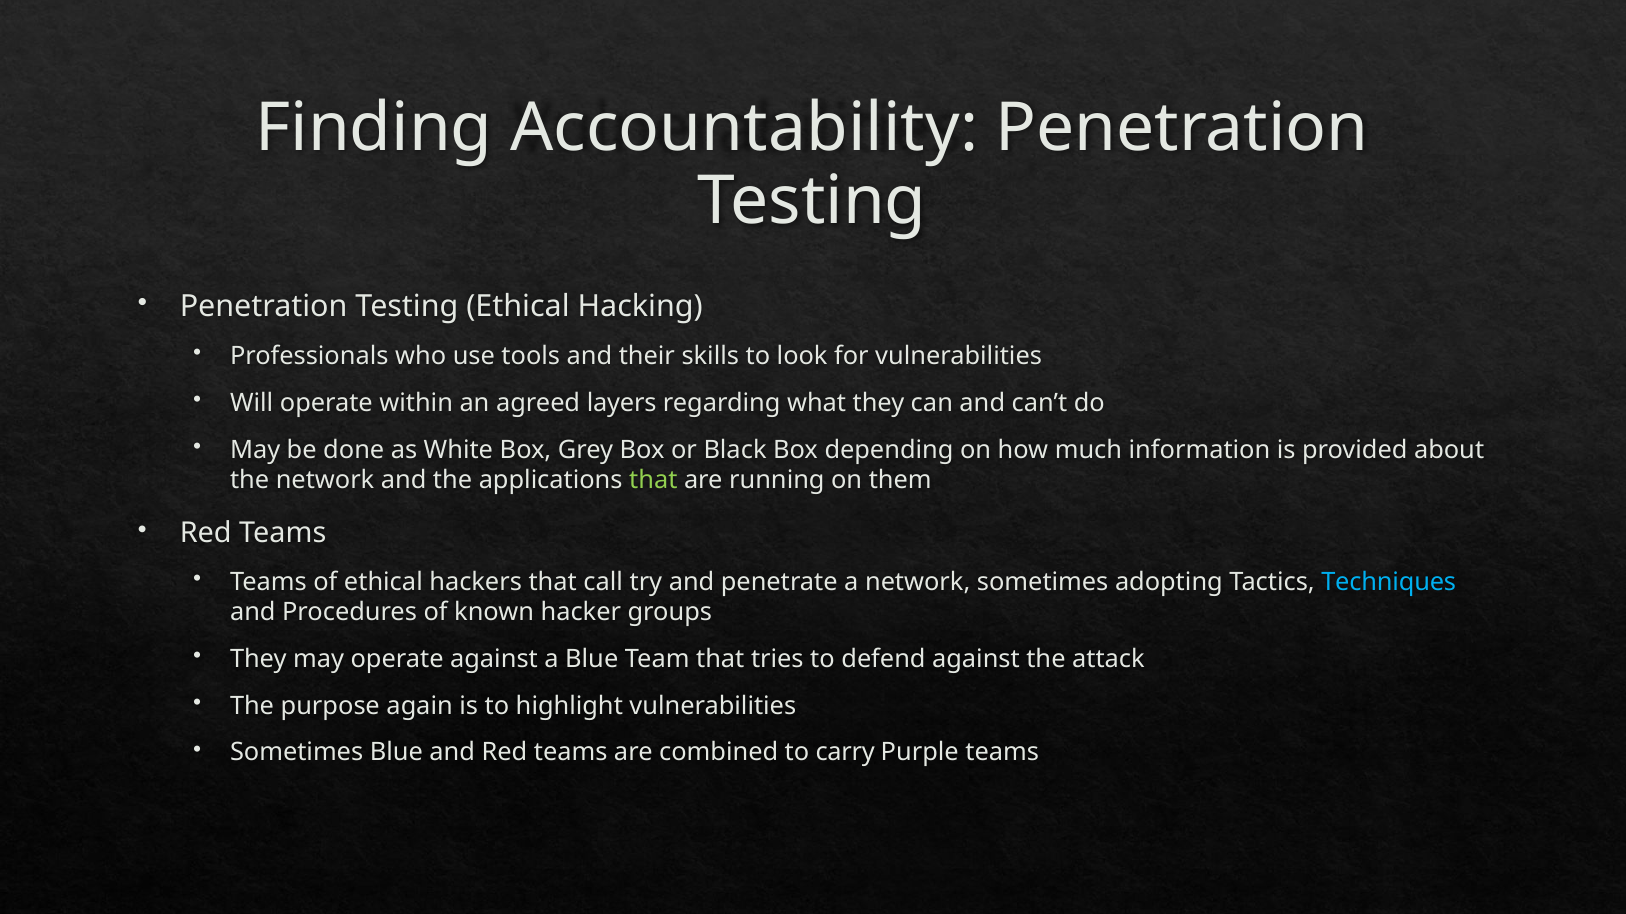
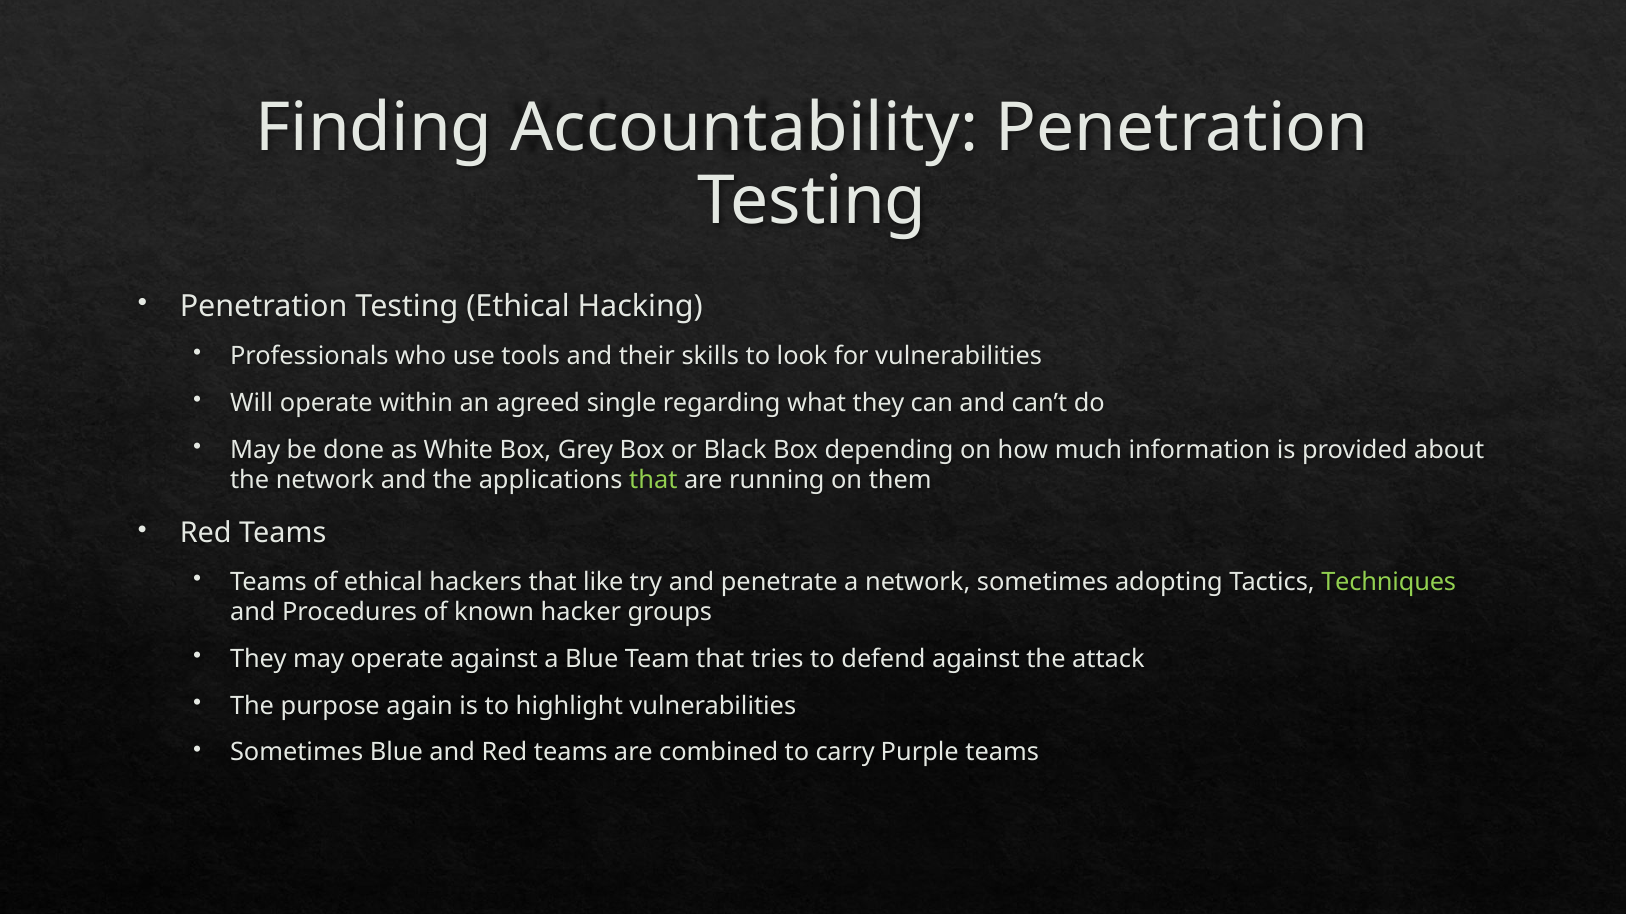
layers: layers -> single
call: call -> like
Techniques colour: light blue -> light green
